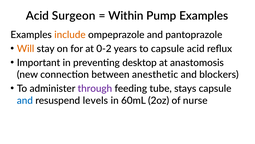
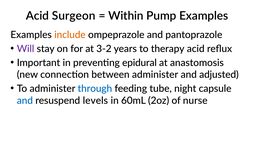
Will colour: orange -> purple
0-2: 0-2 -> 3-2
to capsule: capsule -> therapy
desktop: desktop -> epidural
between anesthetic: anesthetic -> administer
blockers: blockers -> adjusted
through colour: purple -> blue
stays: stays -> night
